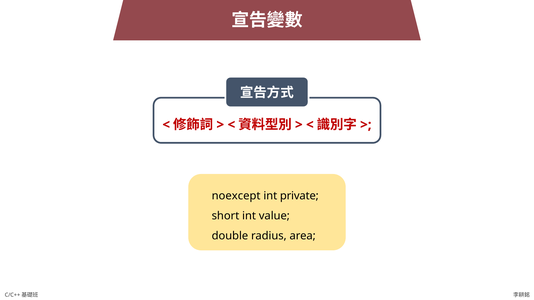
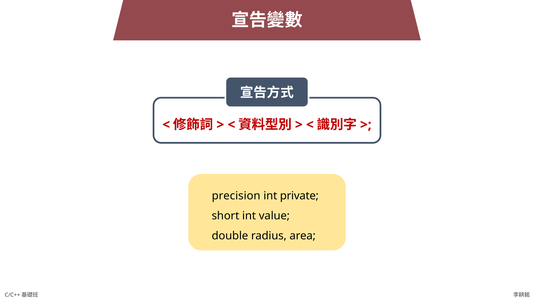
noexcept: noexcept -> precision
